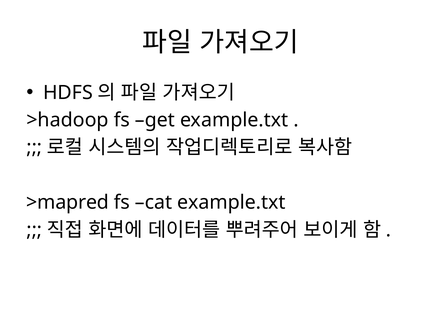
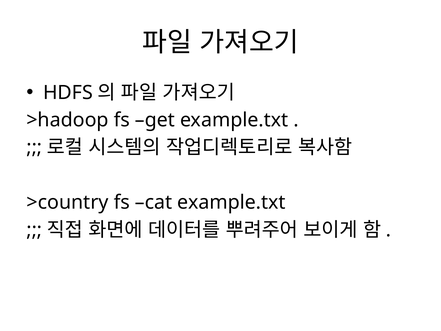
>mapred: >mapred -> >country
